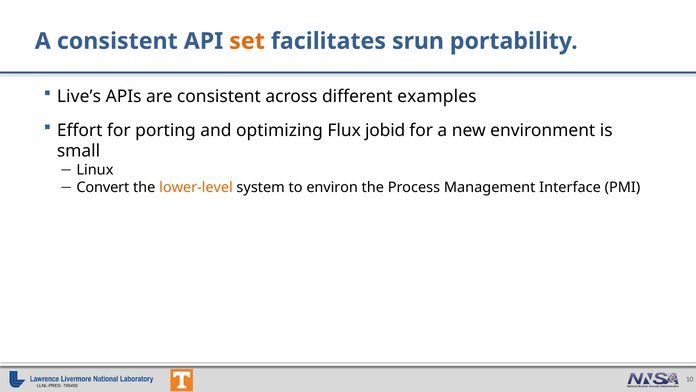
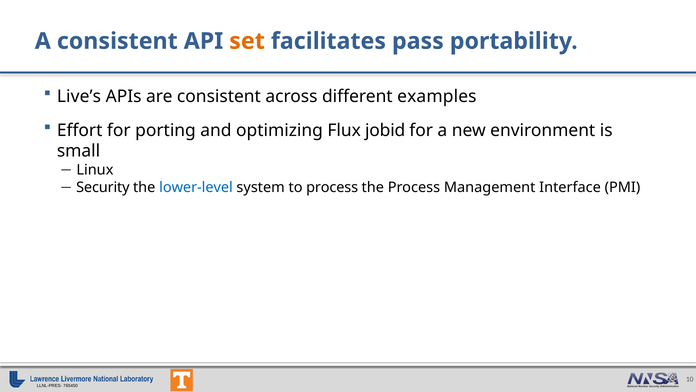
srun: srun -> pass
Convert: Convert -> Security
lower-level colour: orange -> blue
to environ: environ -> process
